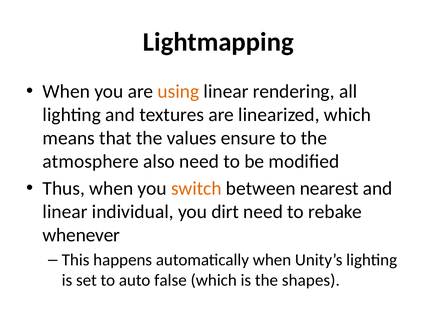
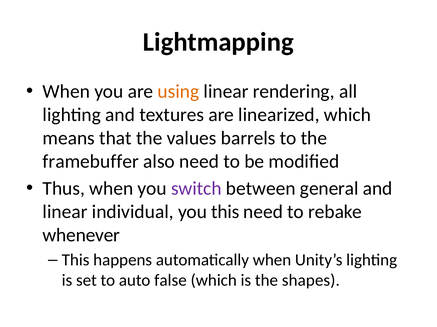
ensure: ensure -> barrels
atmosphere: atmosphere -> framebuffer
switch colour: orange -> purple
nearest: nearest -> general
you dirt: dirt -> this
